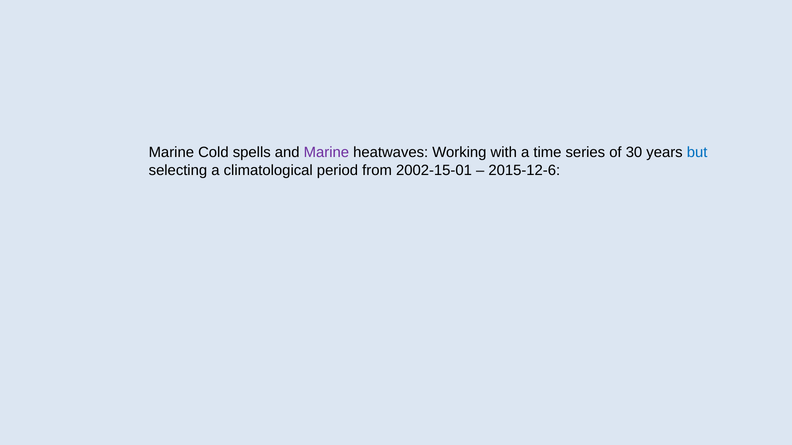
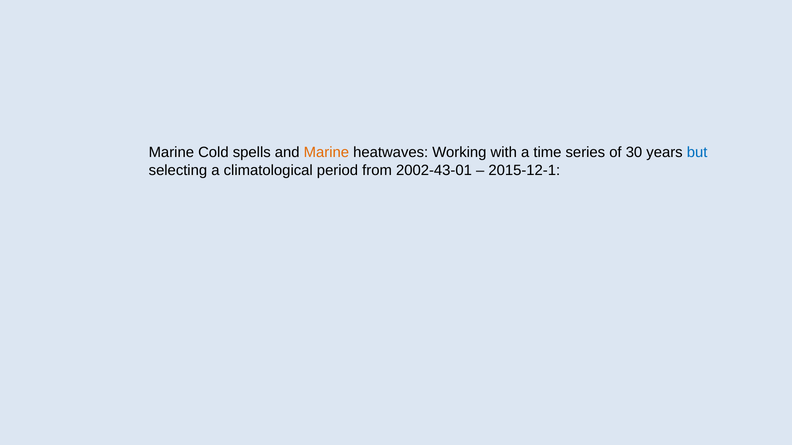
Marine at (326, 153) colour: purple -> orange
2002-15-01: 2002-15-01 -> 2002-43-01
2015-12-6: 2015-12-6 -> 2015-12-1
